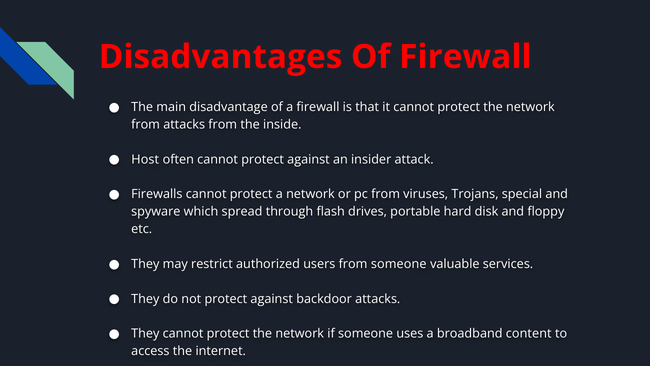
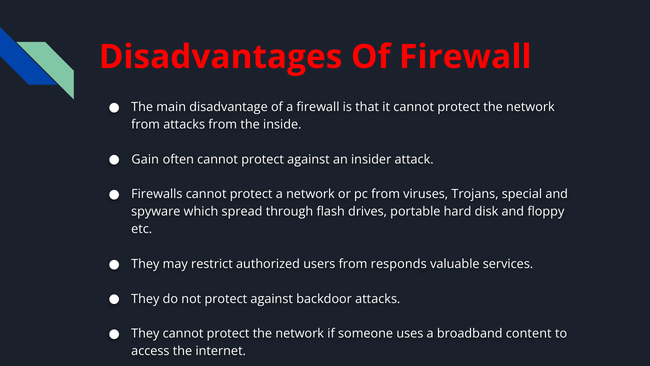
Host: Host -> Gain
from someone: someone -> responds
